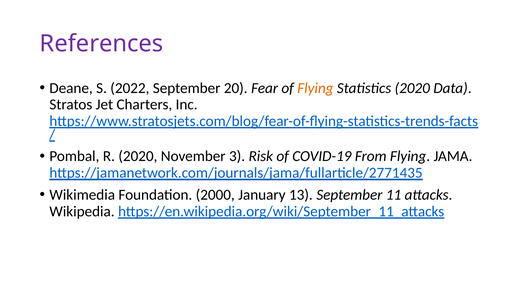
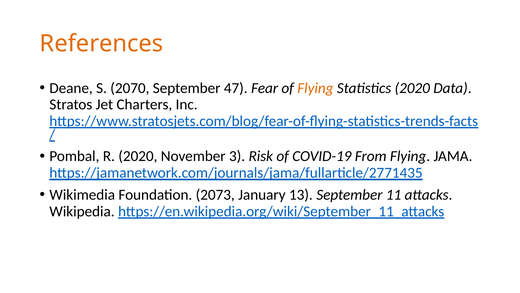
References colour: purple -> orange
2022: 2022 -> 2070
20: 20 -> 47
2000: 2000 -> 2073
